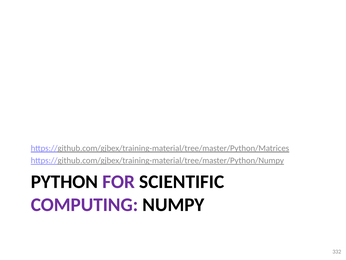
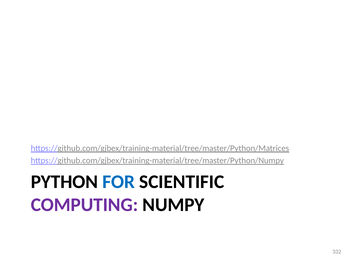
FOR colour: purple -> blue
